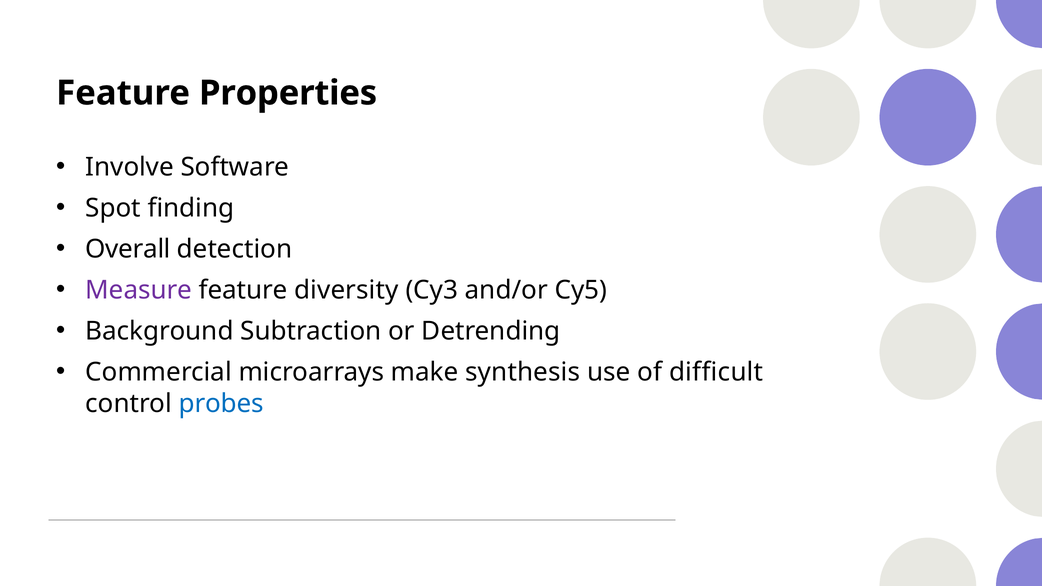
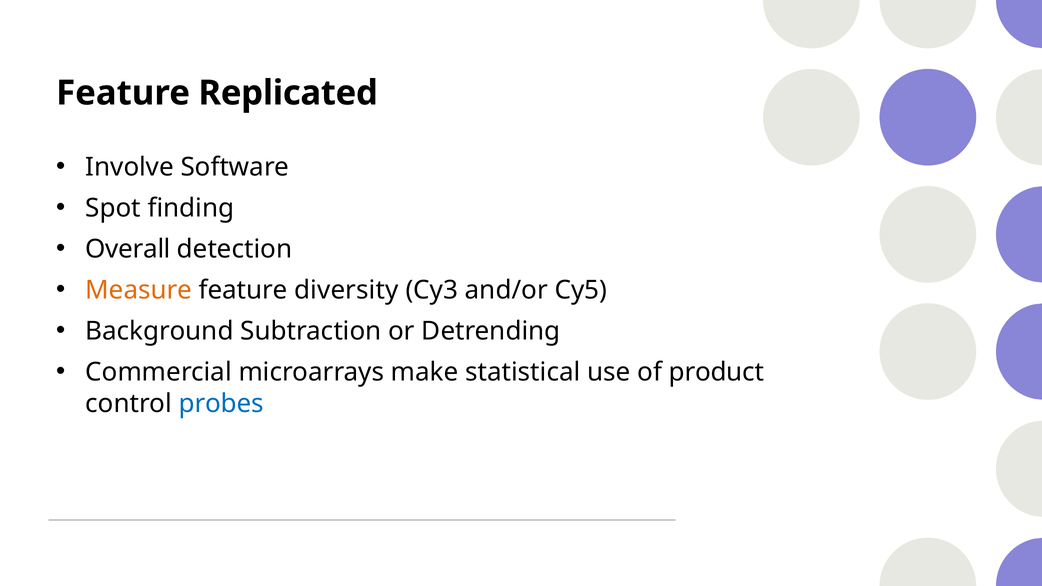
Properties: Properties -> Replicated
Measure colour: purple -> orange
synthesis: synthesis -> statistical
difficult: difficult -> product
